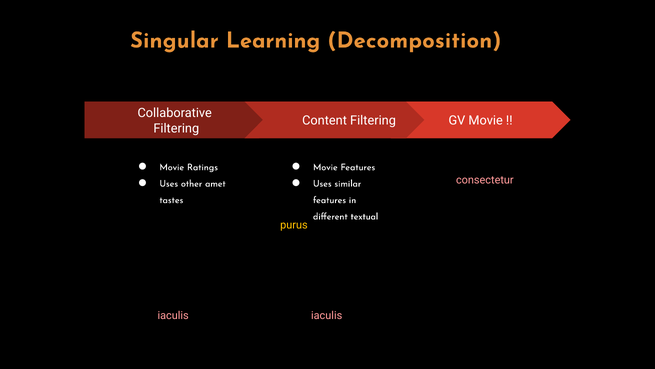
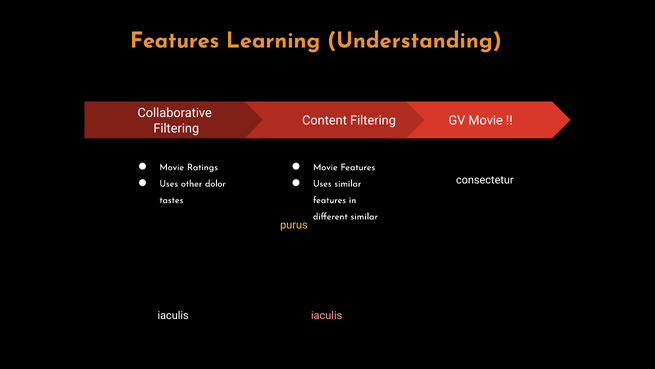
Singular at (174, 40): Singular -> Features
Decomposition: Decomposition -> Understanding
consectetur at (485, 180) colour: pink -> white
amet at (215, 183): amet -> dolor
textual at (364, 216): textual -> similar
iaculis at (173, 315) colour: pink -> white
